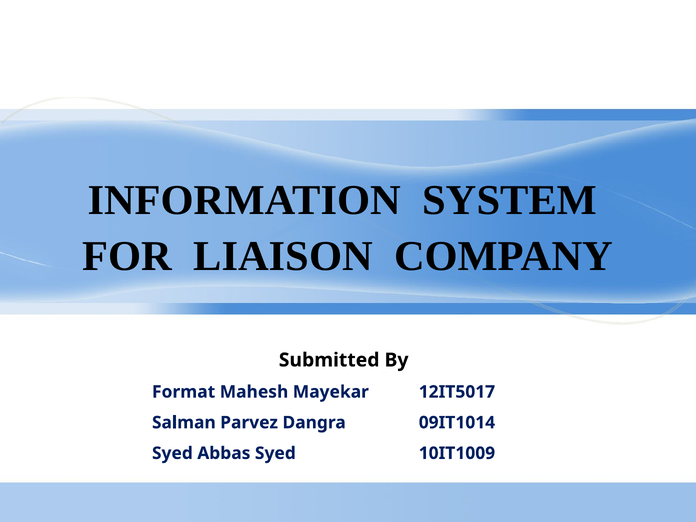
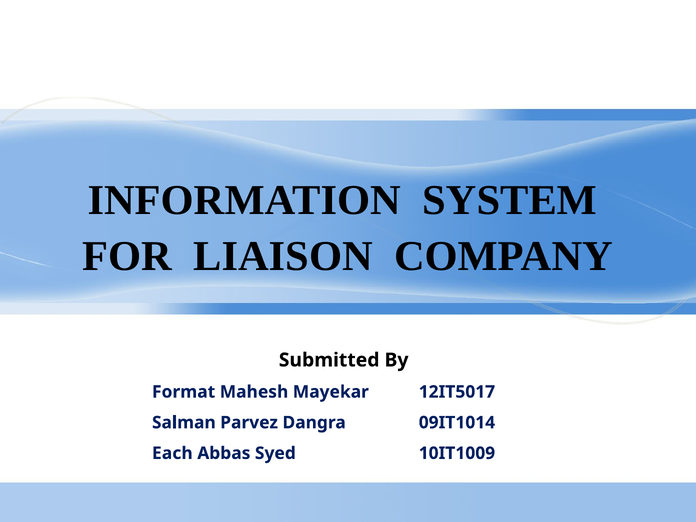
Syed at (172, 453): Syed -> Each
